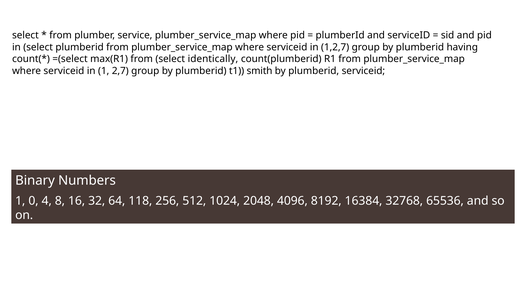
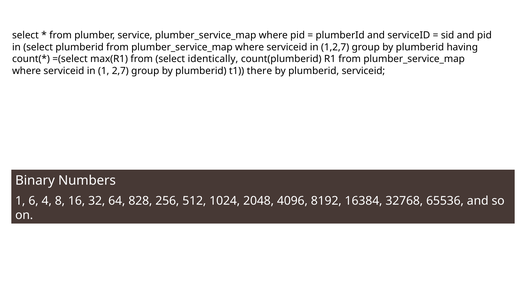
smith: smith -> there
0: 0 -> 6
118: 118 -> 828
